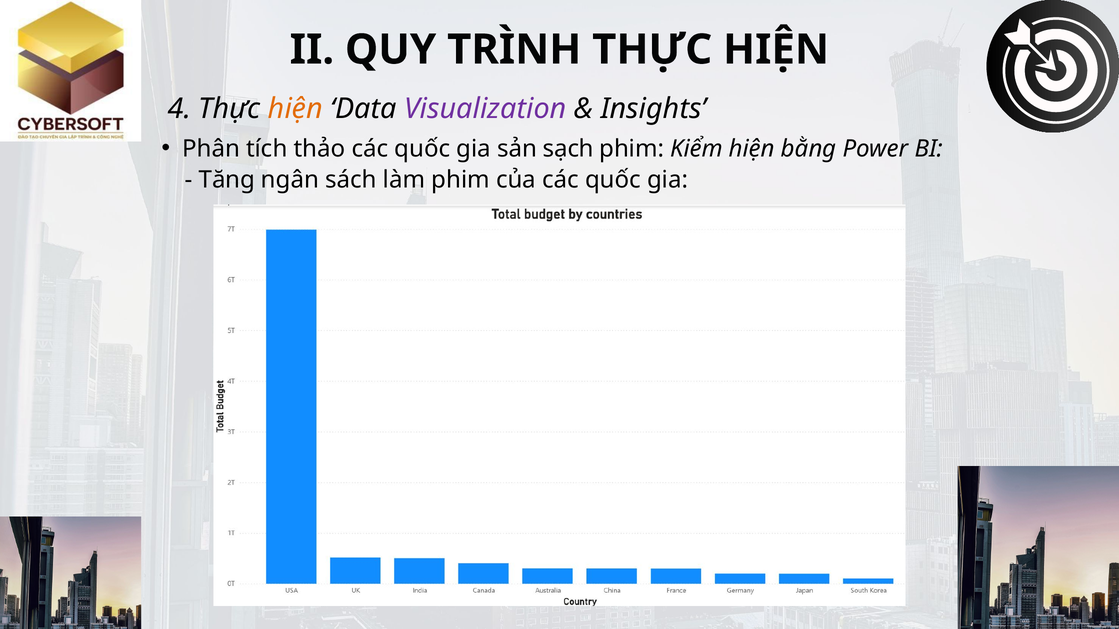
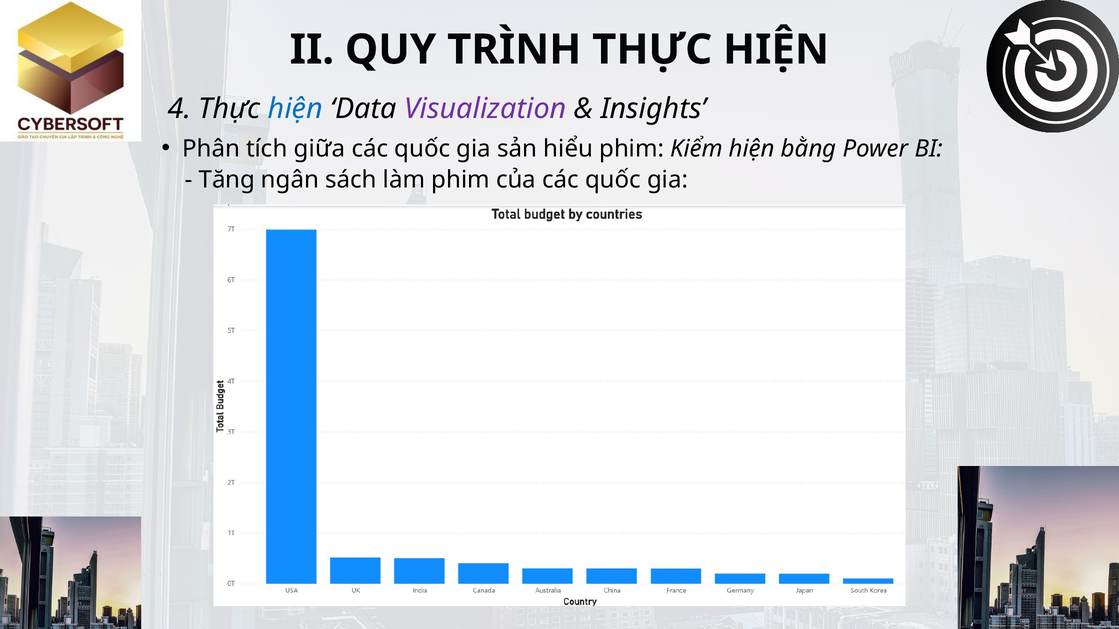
hiện at (295, 109) colour: orange -> blue
thảo: thảo -> giữa
sạch: sạch -> hiểu
